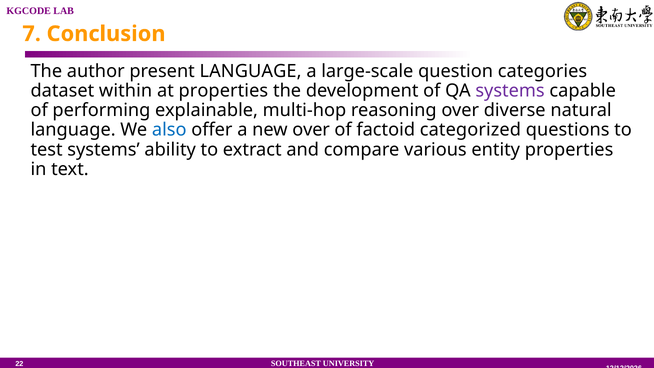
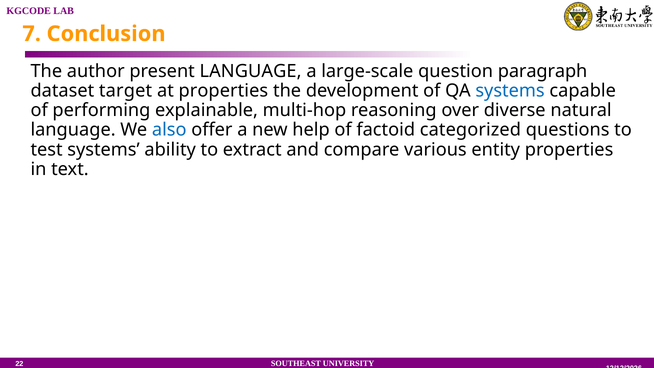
categories: categories -> paragraph
within: within -> target
systems at (510, 91) colour: purple -> blue
new over: over -> help
